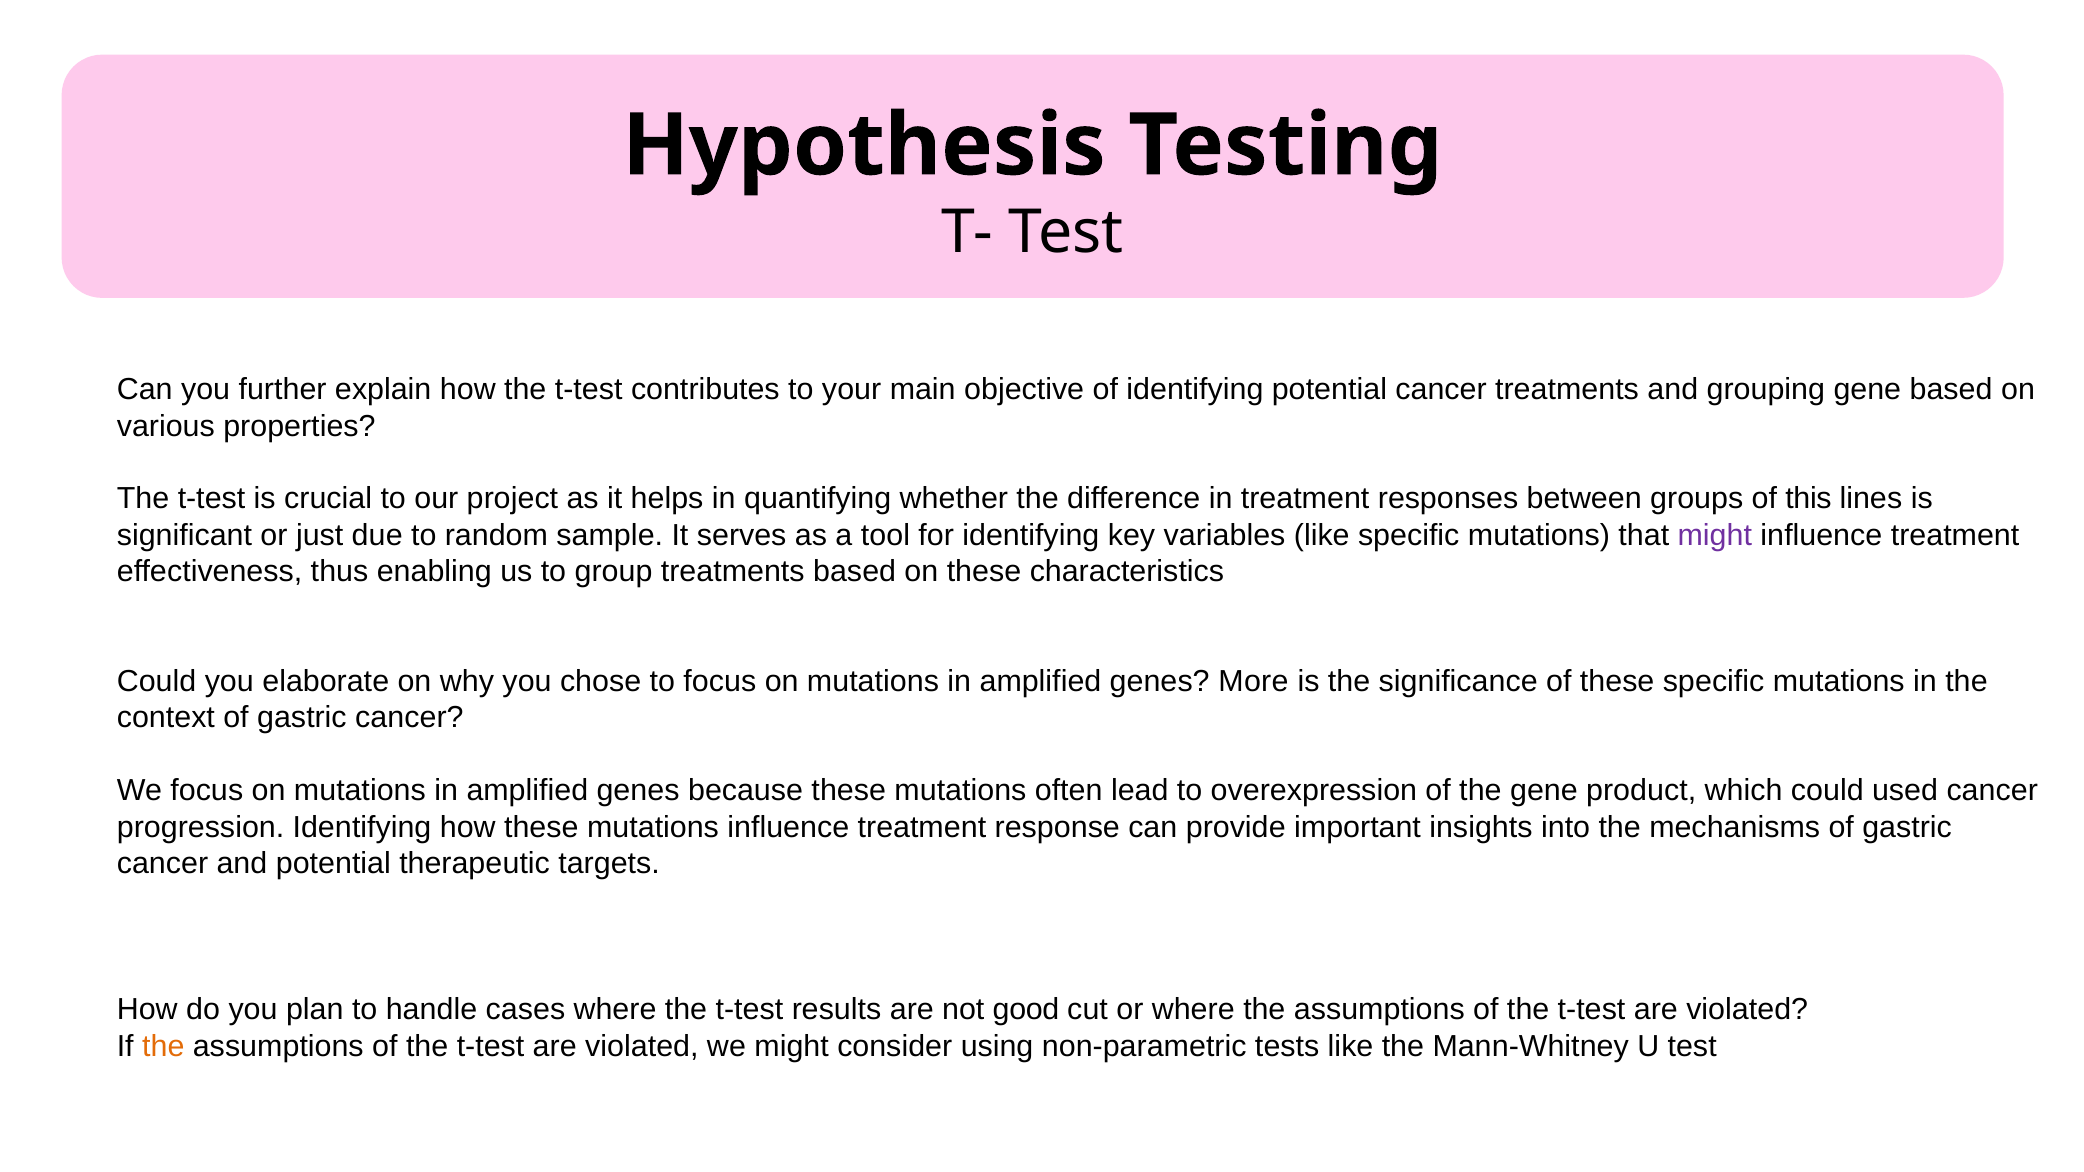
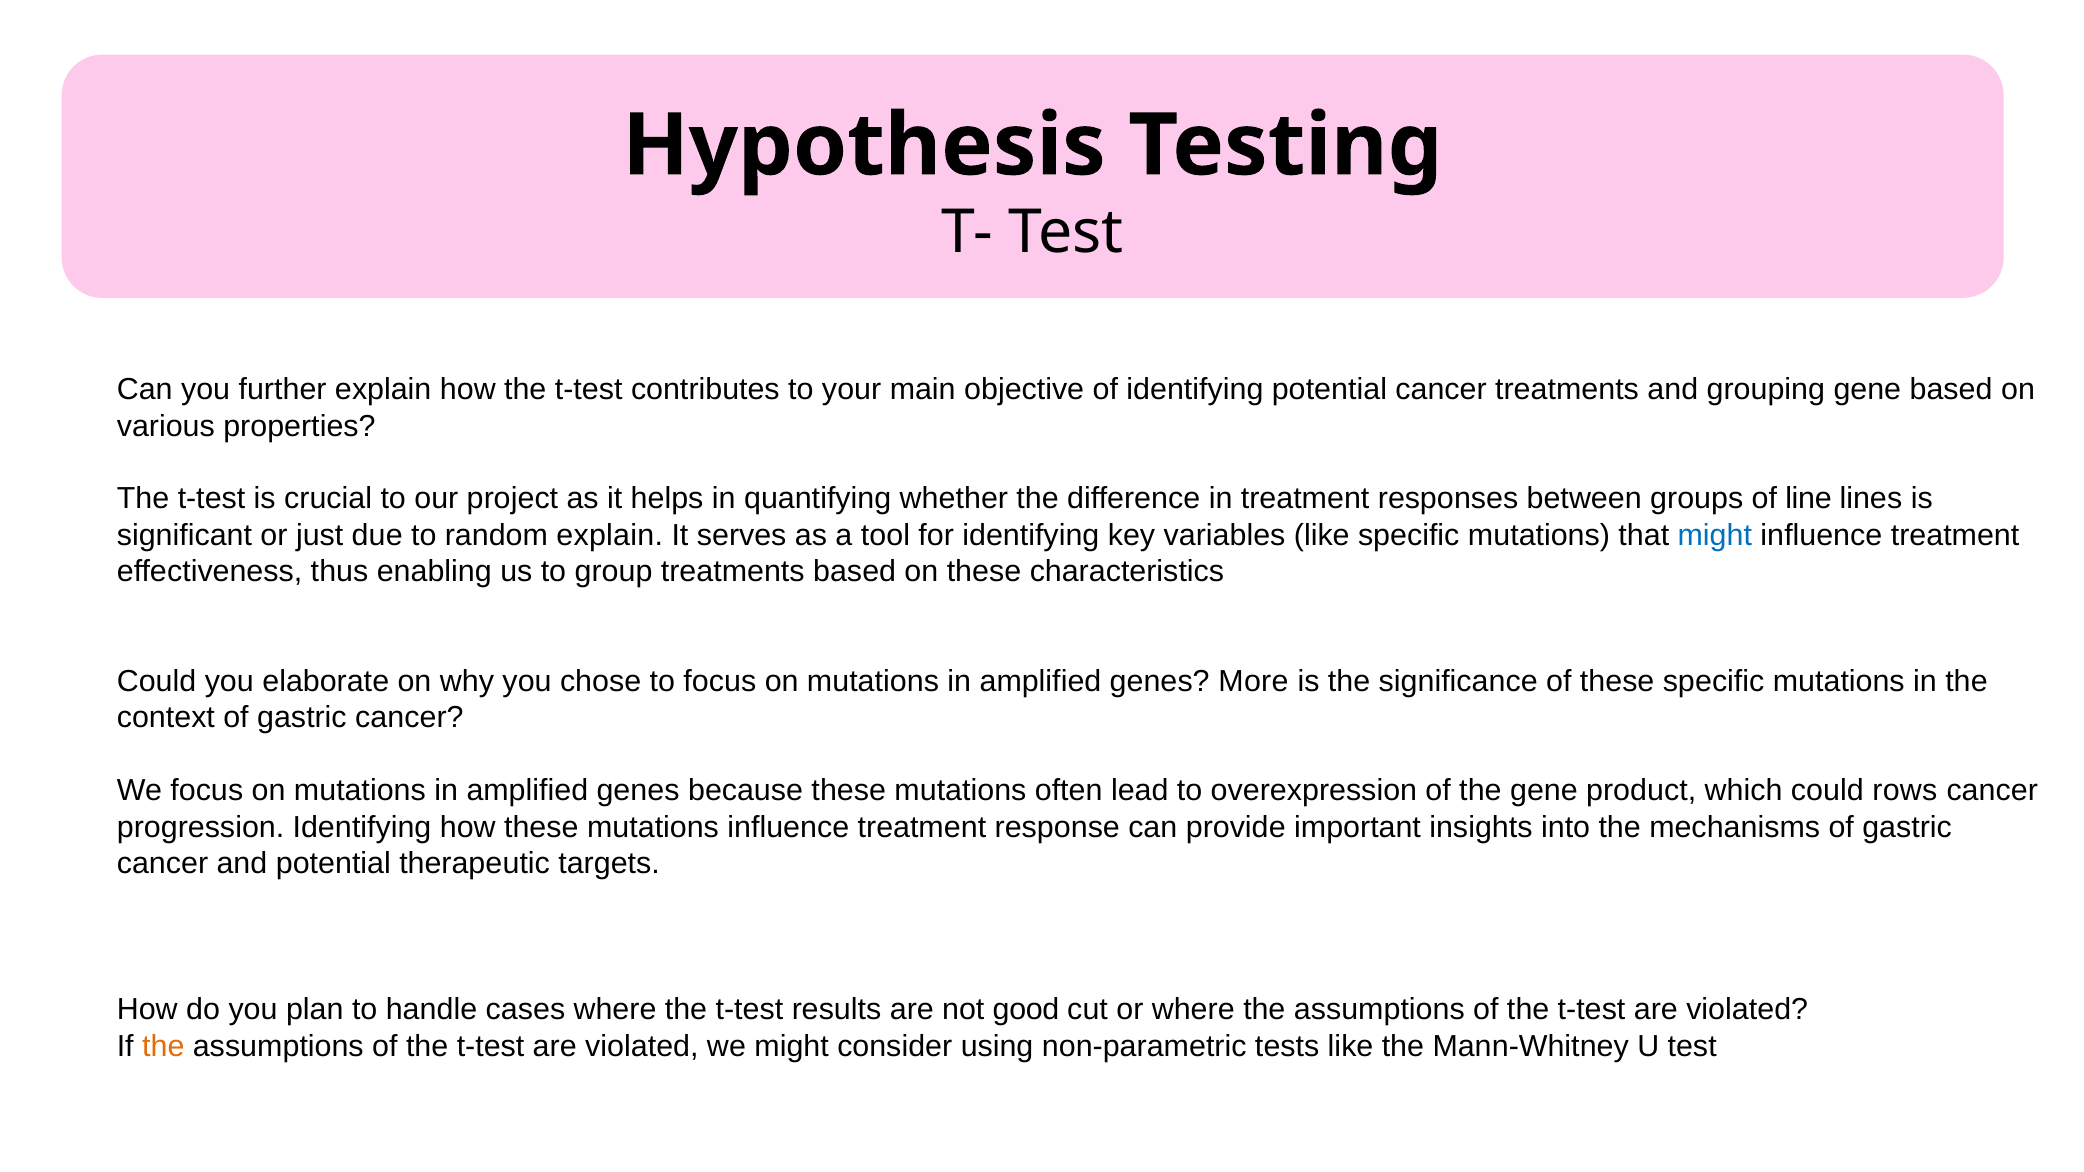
this: this -> line
random sample: sample -> explain
might at (1715, 536) colour: purple -> blue
used: used -> rows
